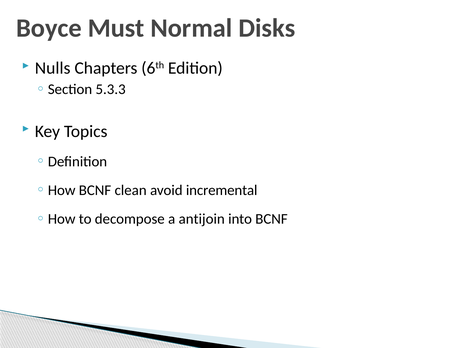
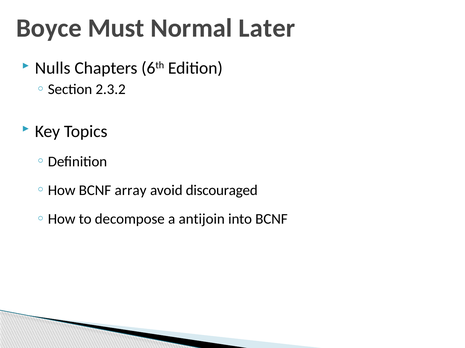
Disks: Disks -> Later
5.3.3: 5.3.3 -> 2.3.2
clean: clean -> array
incremental: incremental -> discouraged
